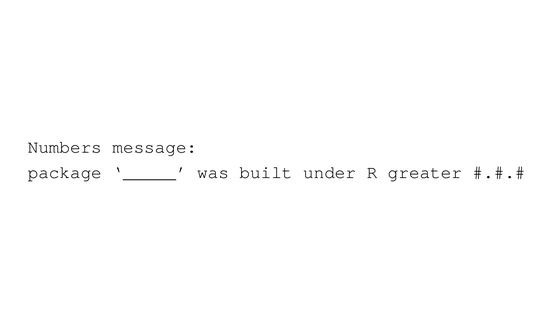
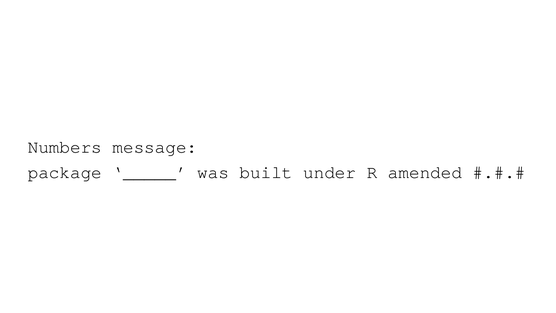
greater: greater -> amended
